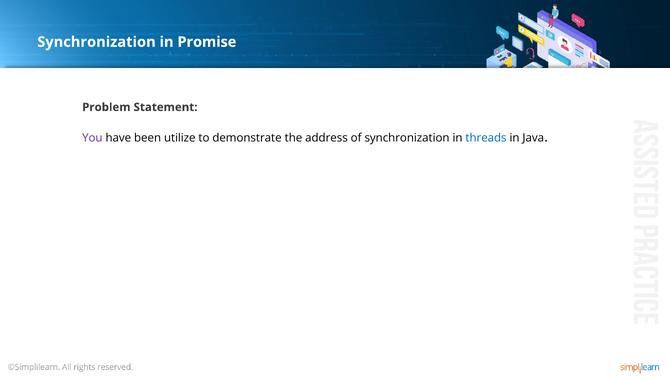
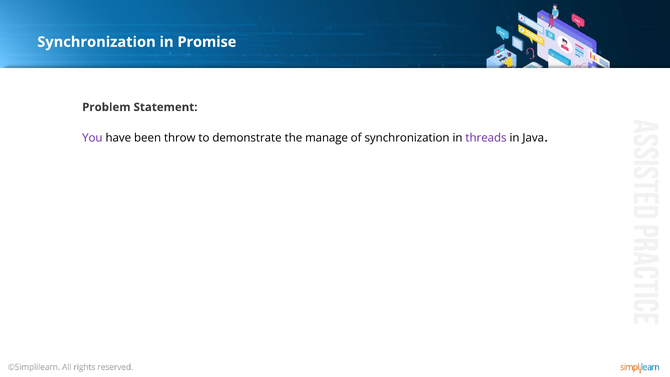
utilize: utilize -> throw
address: address -> manage
threads colour: blue -> purple
